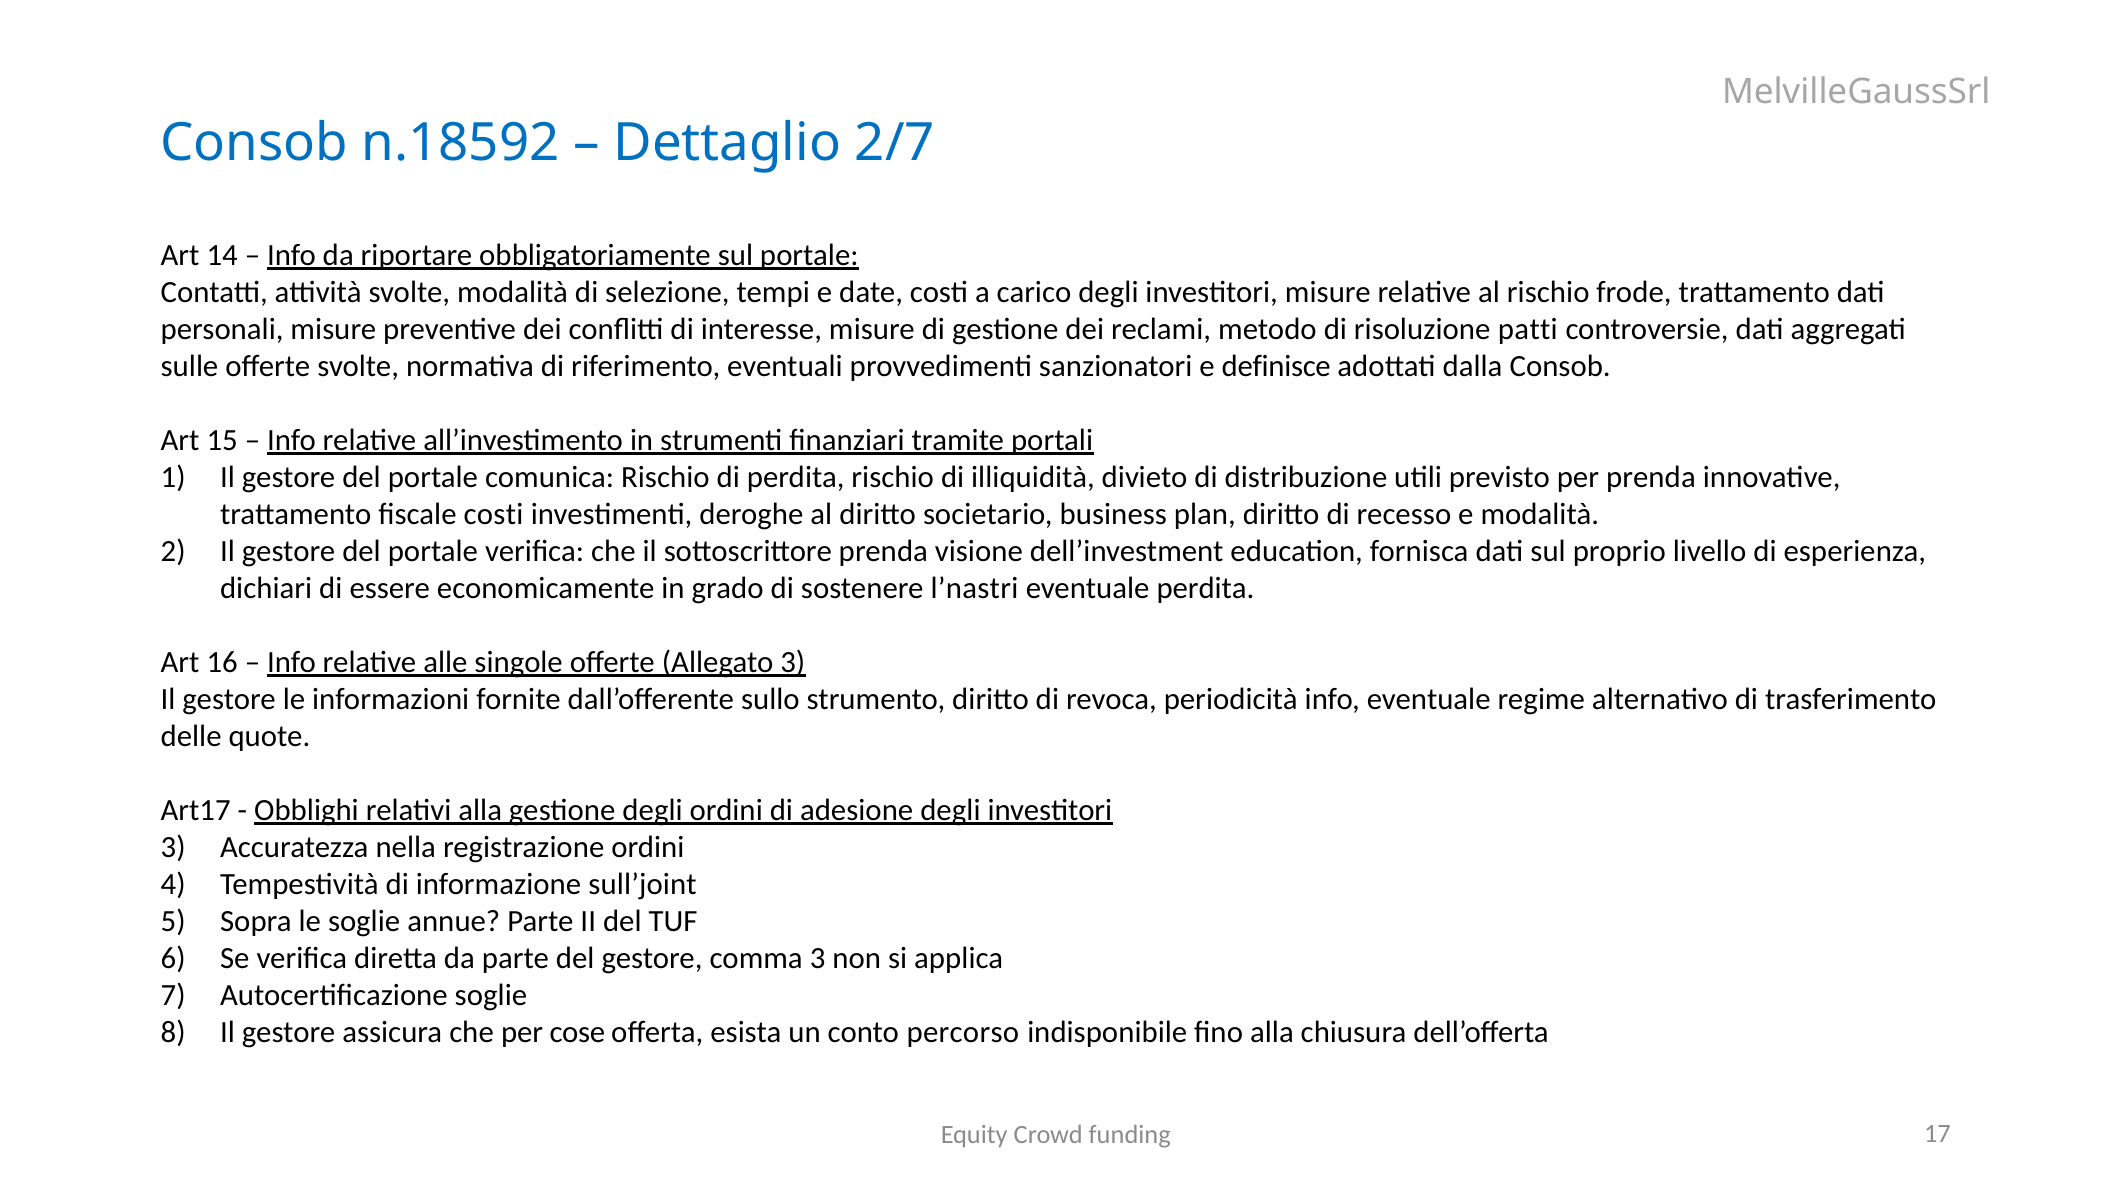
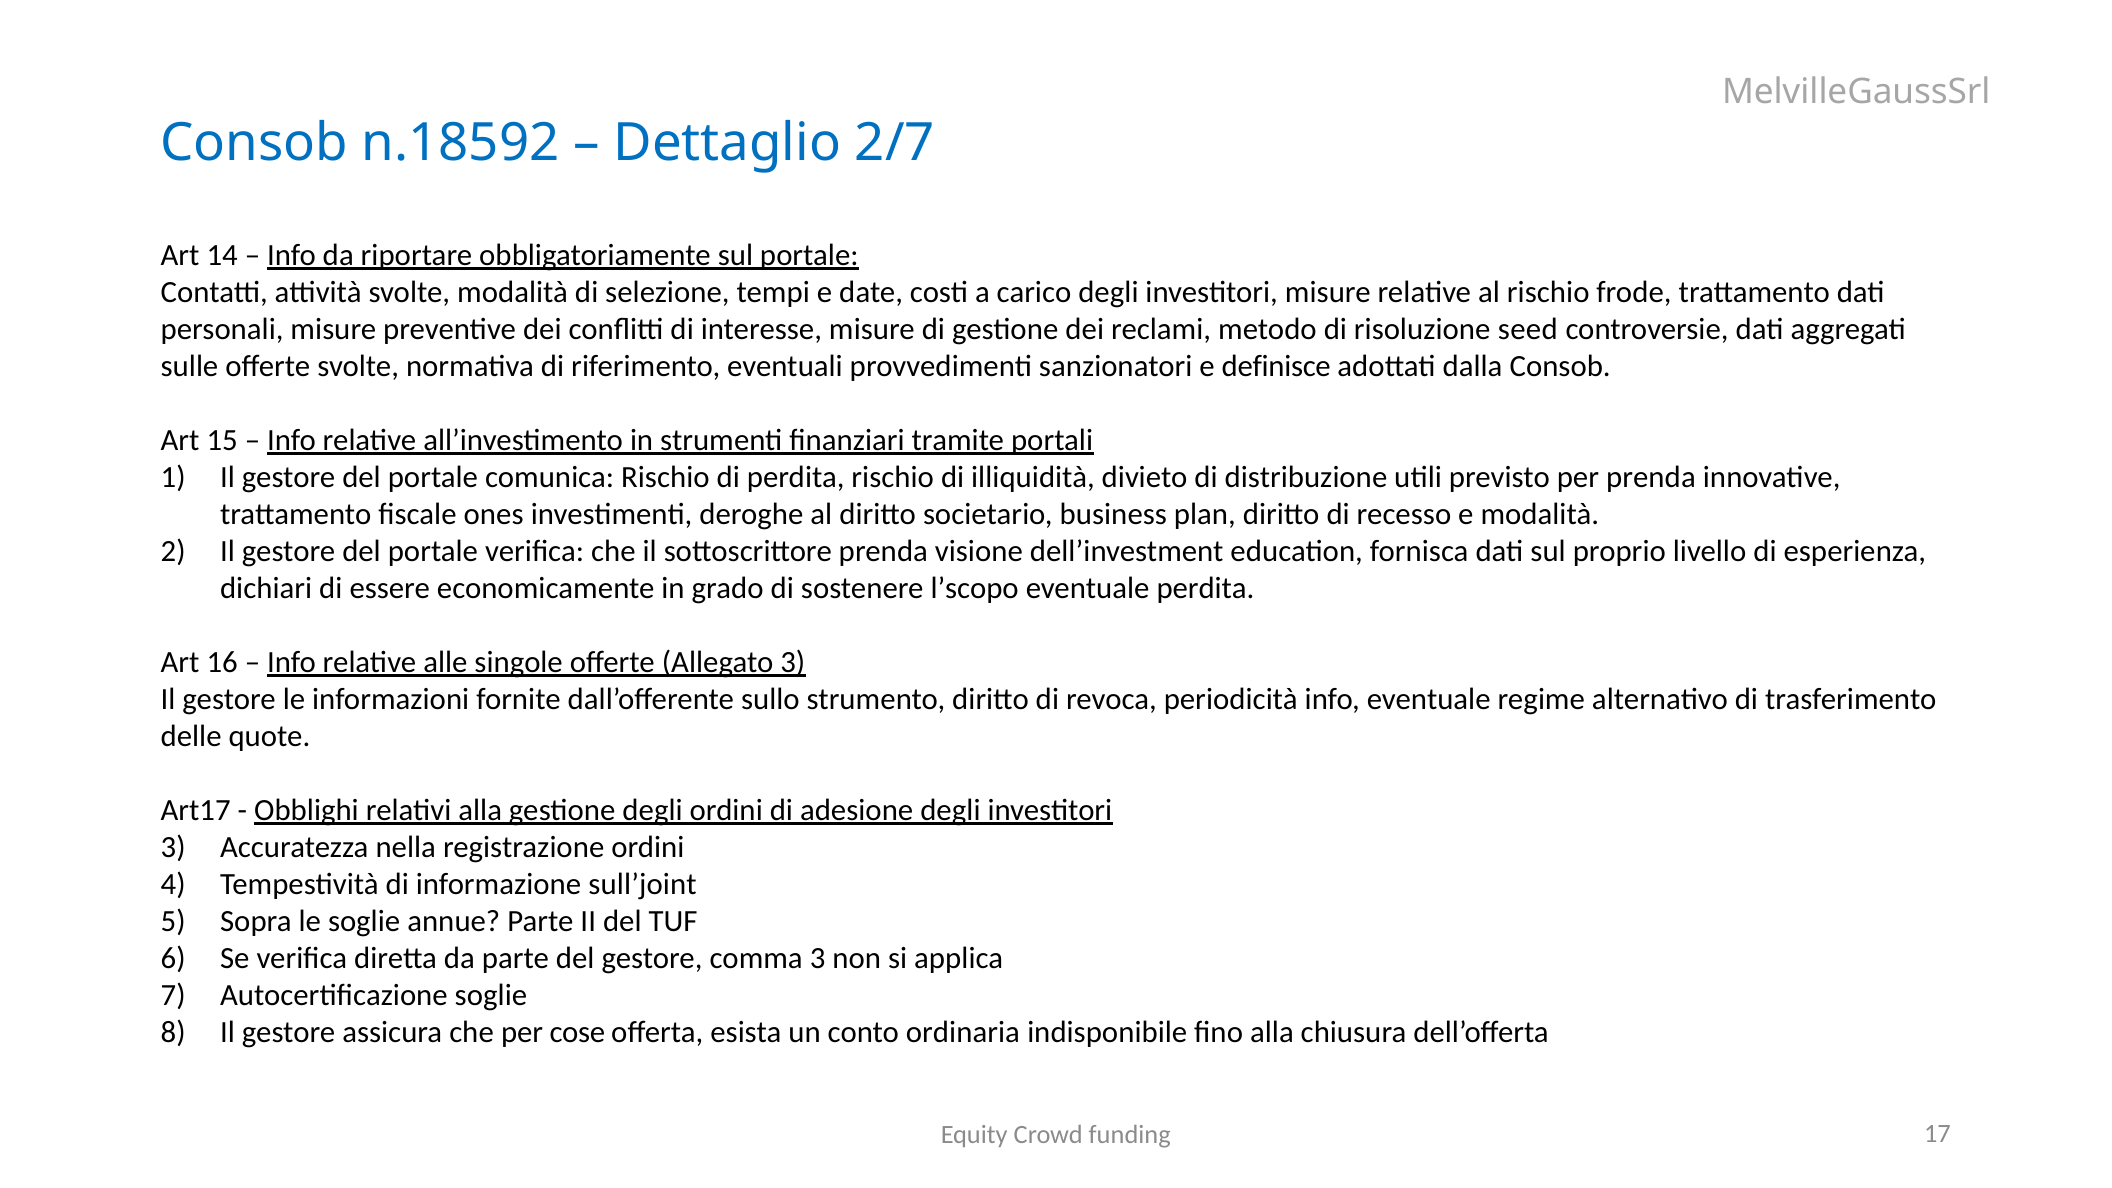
patti: patti -> seed
fiscale costi: costi -> ones
l’nastri: l’nastri -> l’scopo
percorso: percorso -> ordinaria
